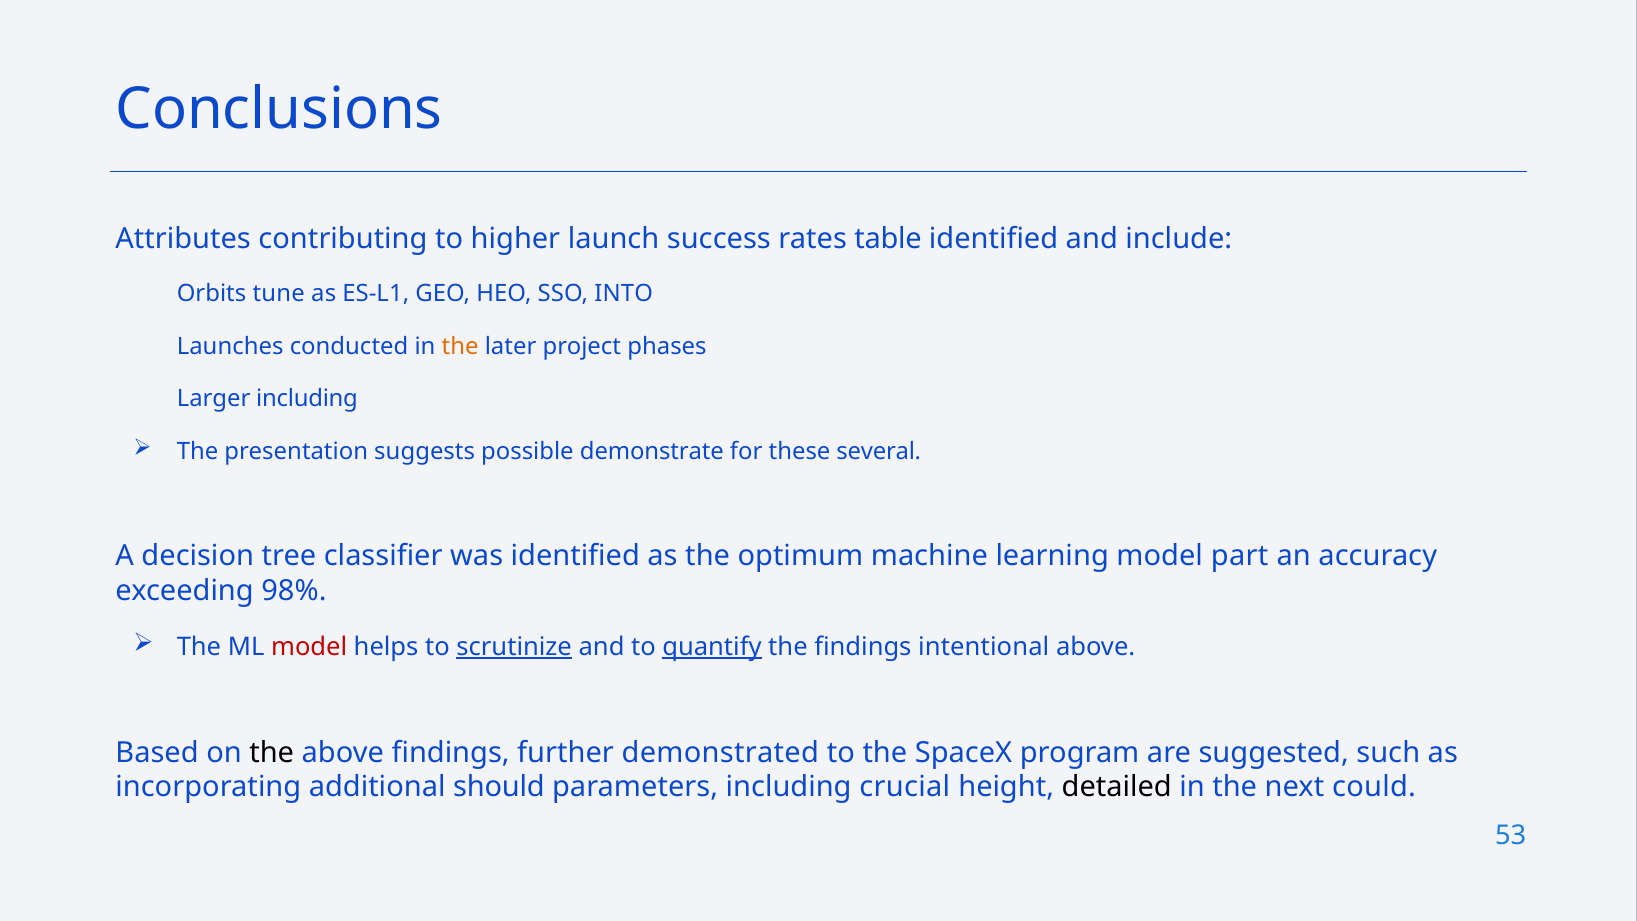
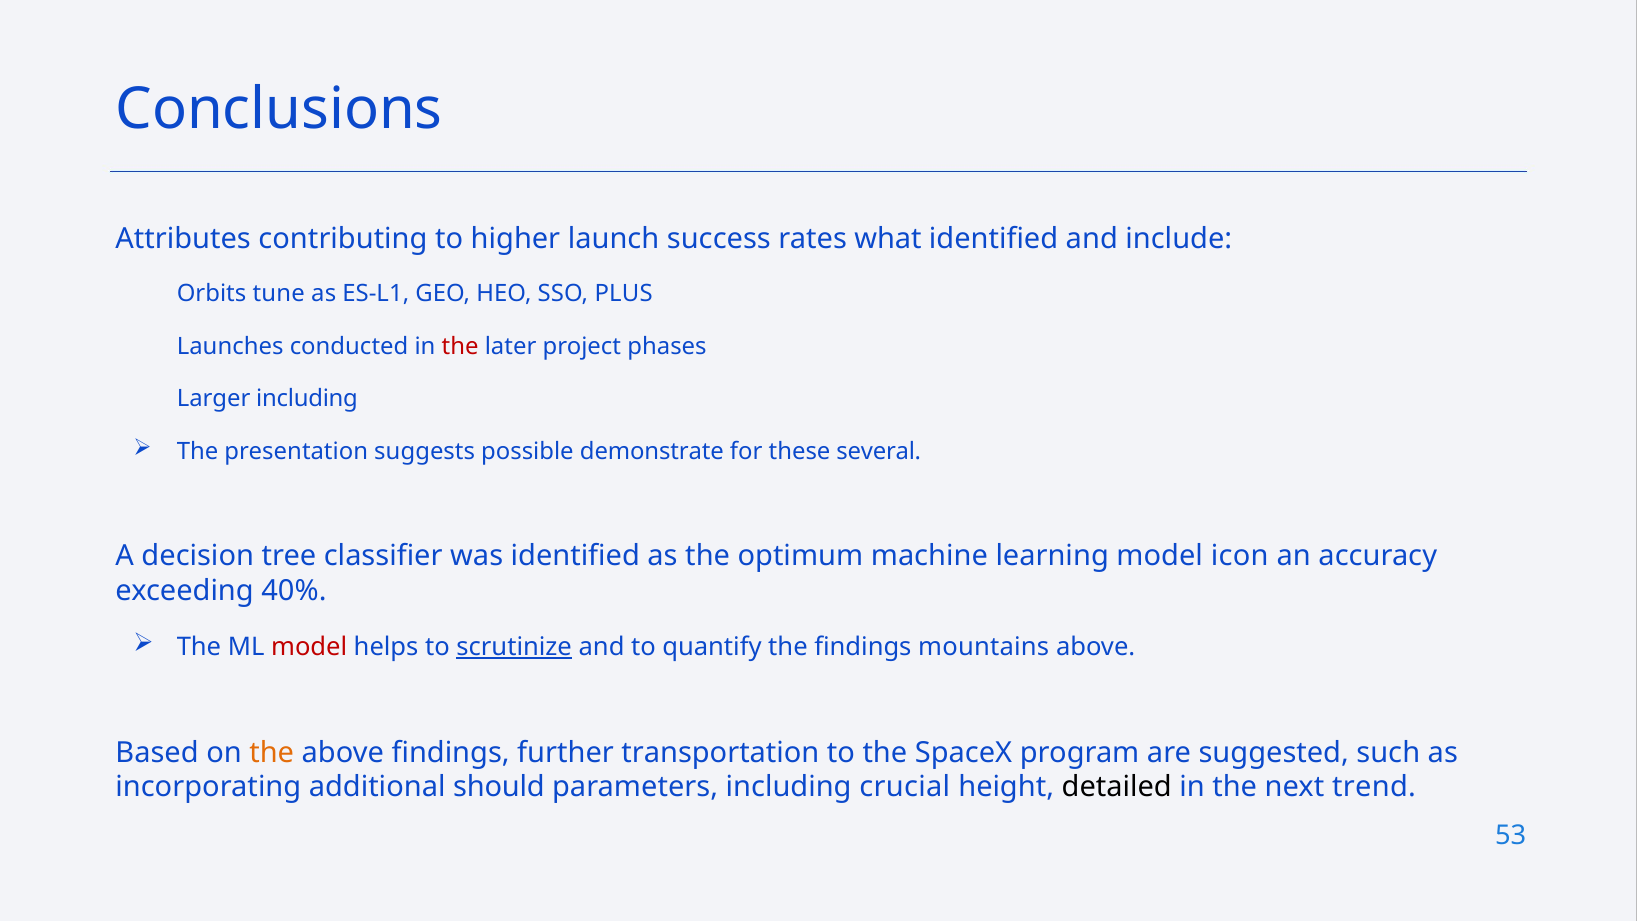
table: table -> what
INTO: INTO -> PLUS
the at (460, 346) colour: orange -> red
part: part -> icon
98%: 98% -> 40%
quantify underline: present -> none
intentional: intentional -> mountains
the at (272, 752) colour: black -> orange
demonstrated: demonstrated -> transportation
could: could -> trend
